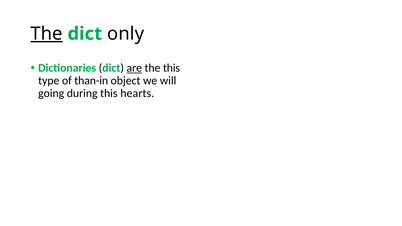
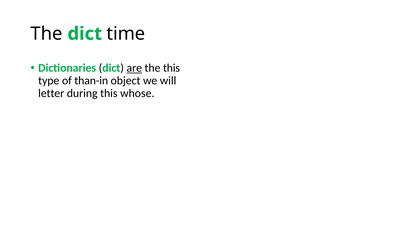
The at (47, 34) underline: present -> none
only: only -> time
going: going -> letter
hearts: hearts -> whose
